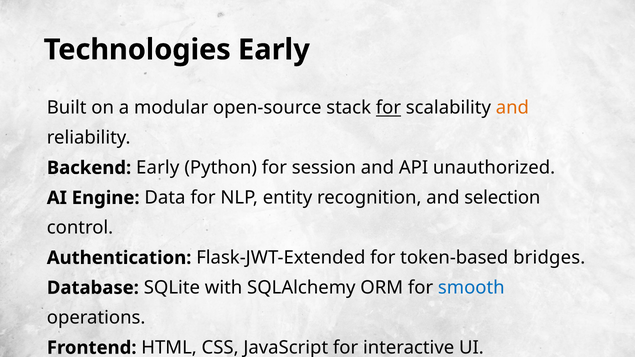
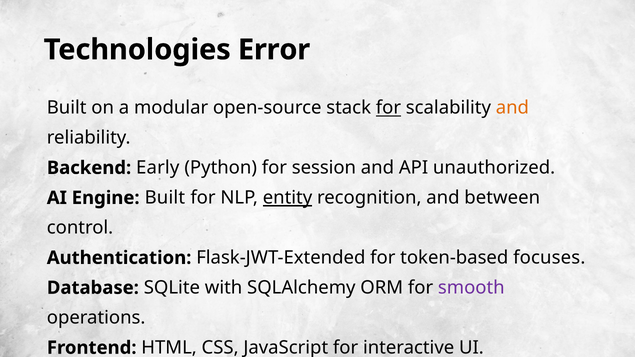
Technologies Early: Early -> Error
Engine Data: Data -> Built
entity underline: none -> present
selection: selection -> between
bridges: bridges -> focuses
smooth colour: blue -> purple
